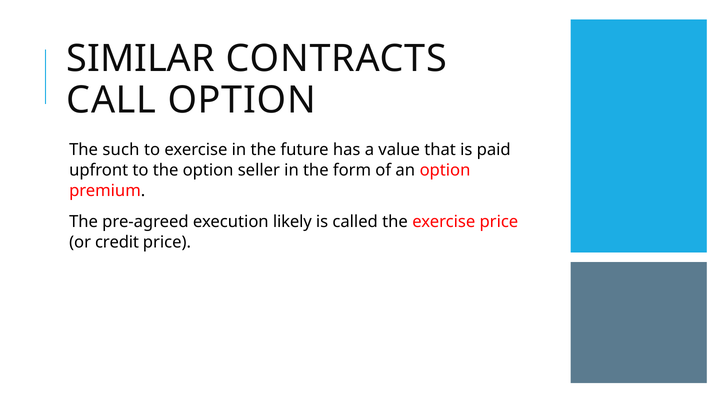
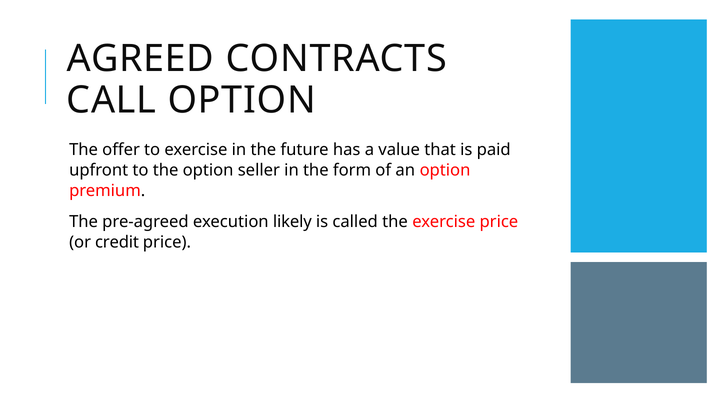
SIMILAR: SIMILAR -> AGREED
such: such -> offer
